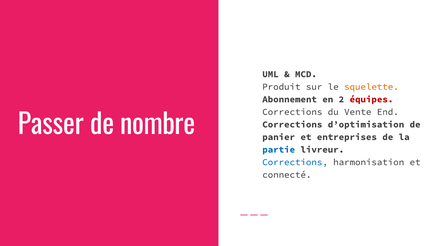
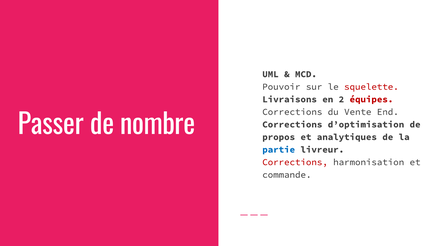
Produit: Produit -> Pouvoir
squelette colour: orange -> red
Abonnement: Abonnement -> Livraisons
panier: panier -> propos
entreprises: entreprises -> analytiques
Corrections at (295, 162) colour: blue -> red
connecté: connecté -> commande
